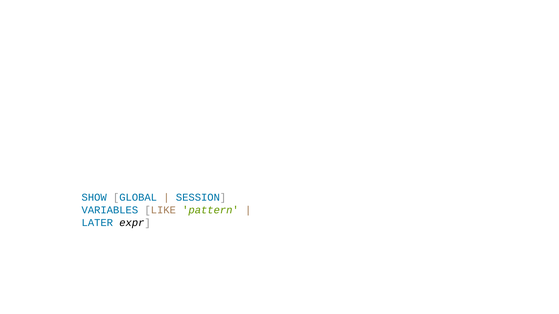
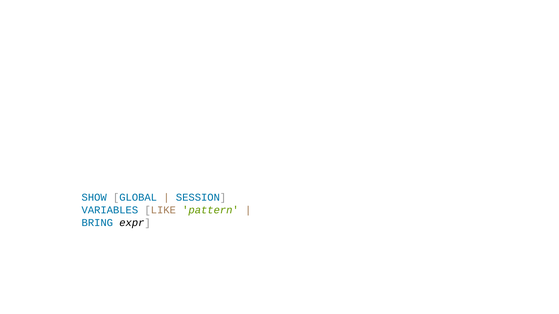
LATER: LATER -> BRING
